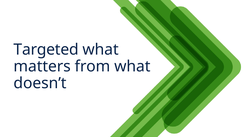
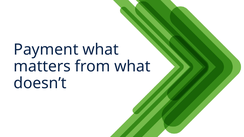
Targeted: Targeted -> Payment
